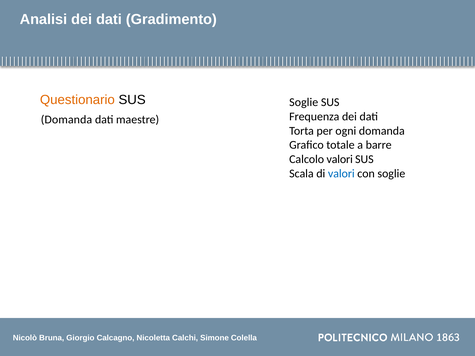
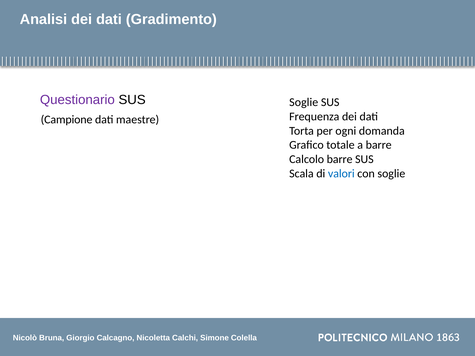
Questionario colour: orange -> purple
Domanda at (66, 120): Domanda -> Campione
Calcolo valori: valori -> barre
